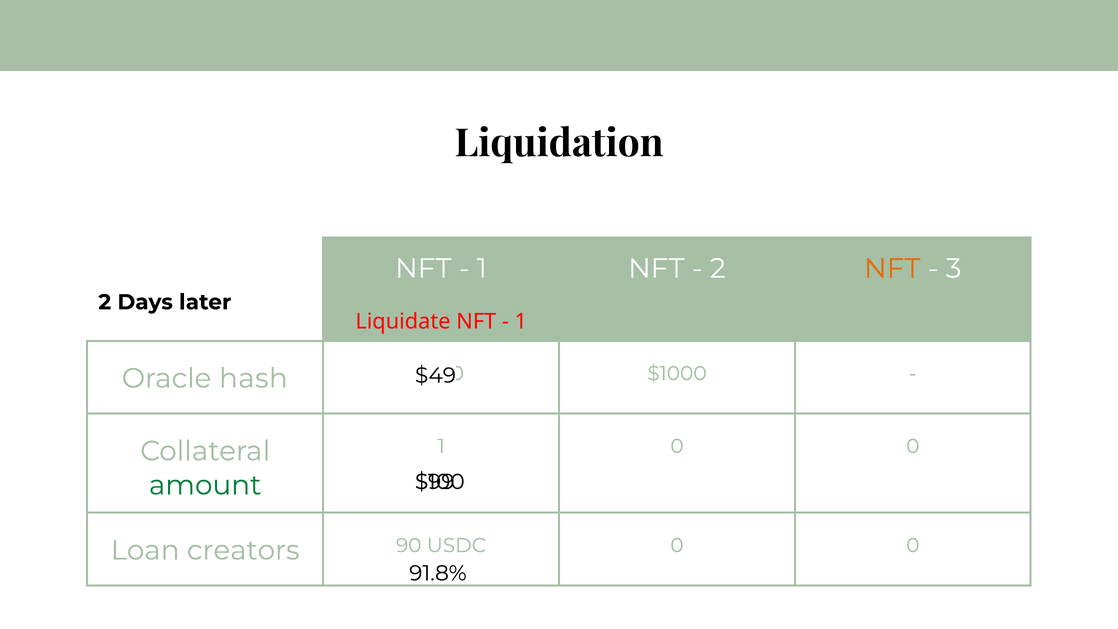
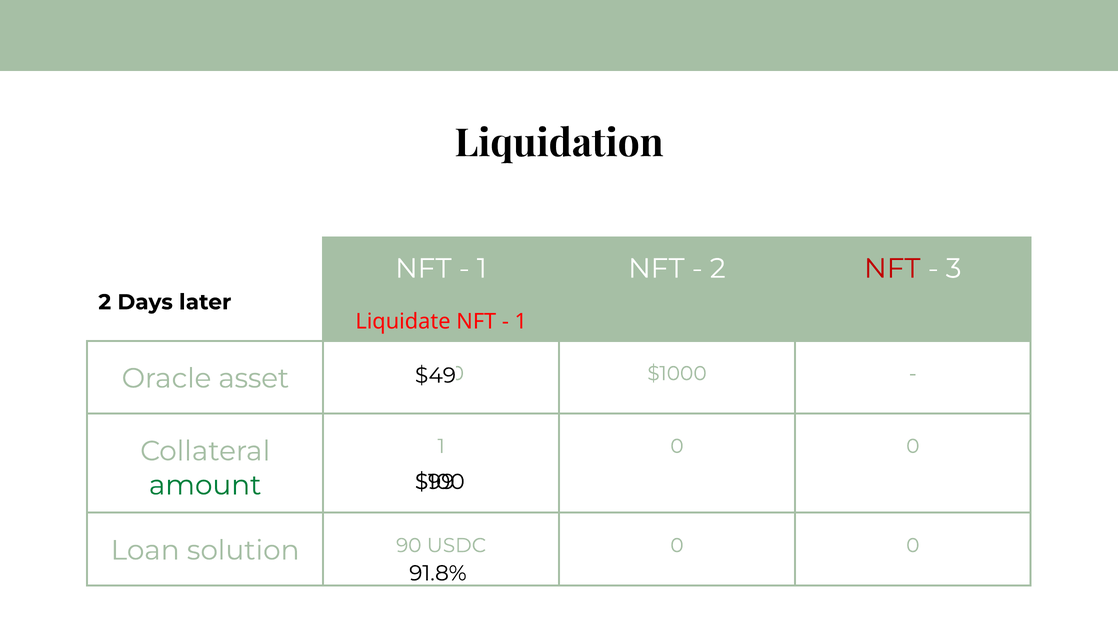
NFT at (892, 268) colour: orange -> red
hash: hash -> asset
creators: creators -> solution
